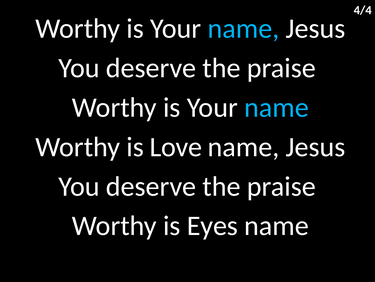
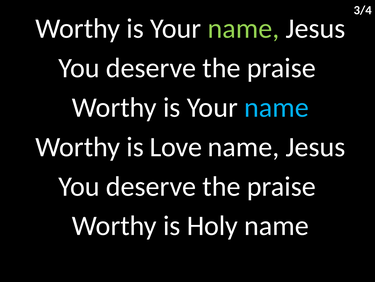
4/4: 4/4 -> 3/4
name at (243, 28) colour: light blue -> light green
Eyes: Eyes -> Holy
